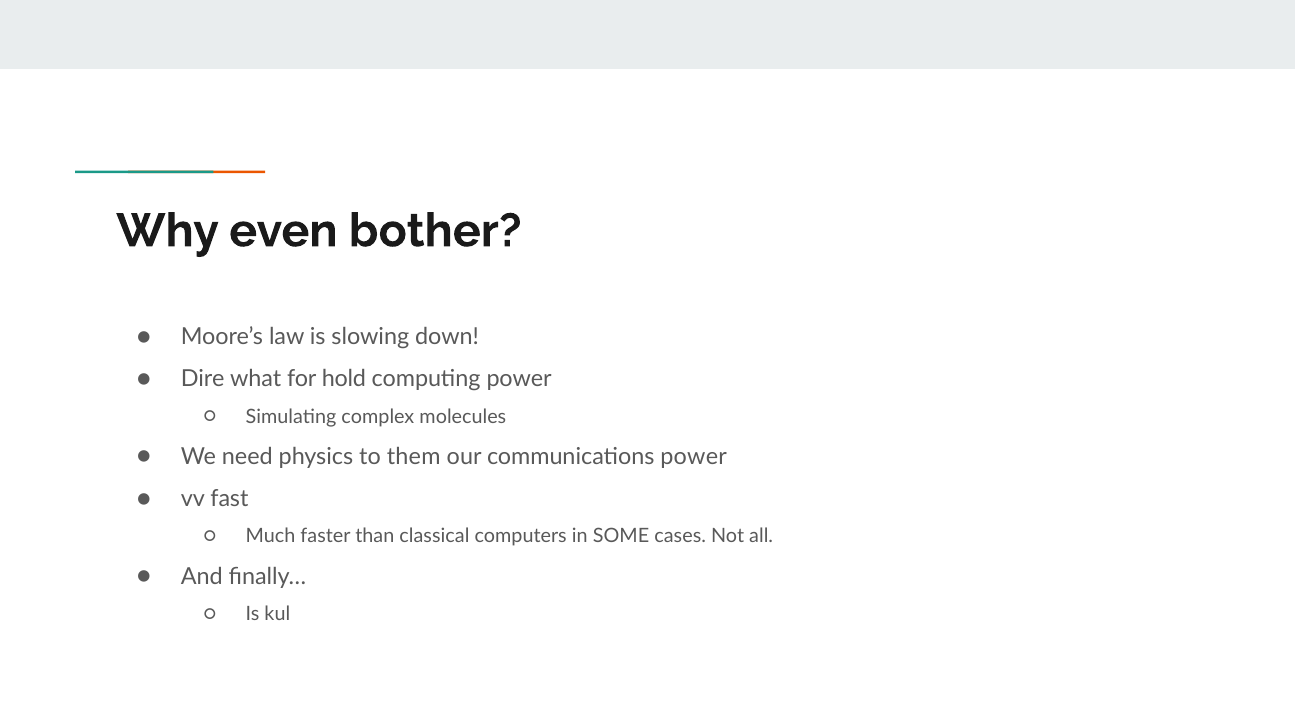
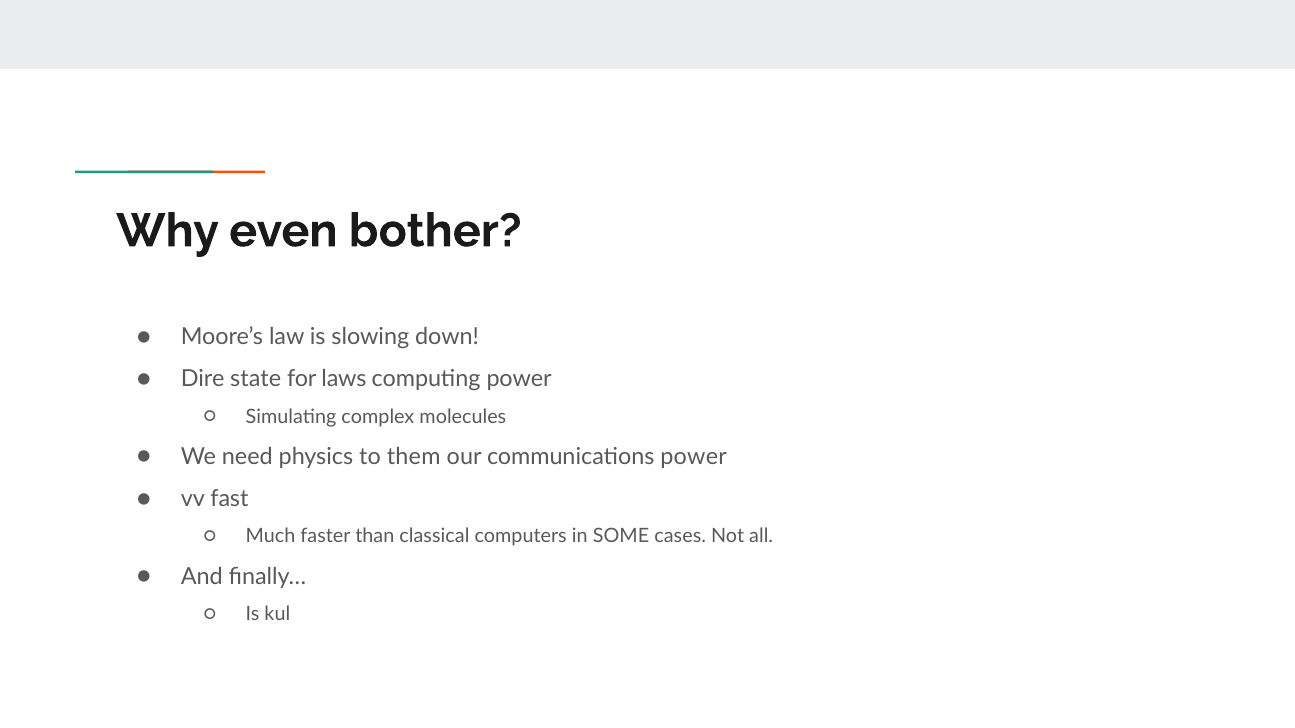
what: what -> state
hold: hold -> laws
